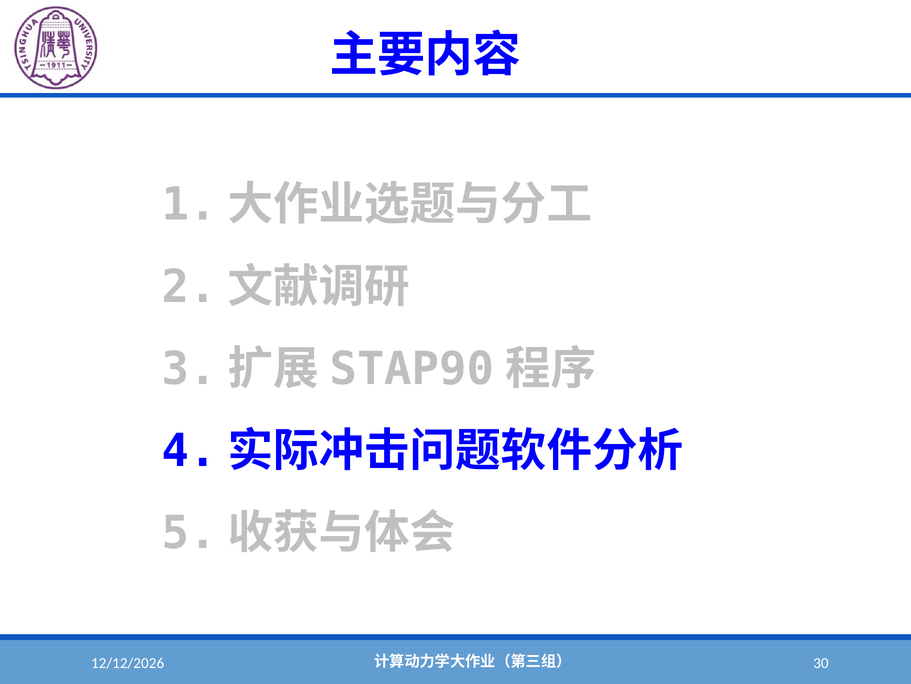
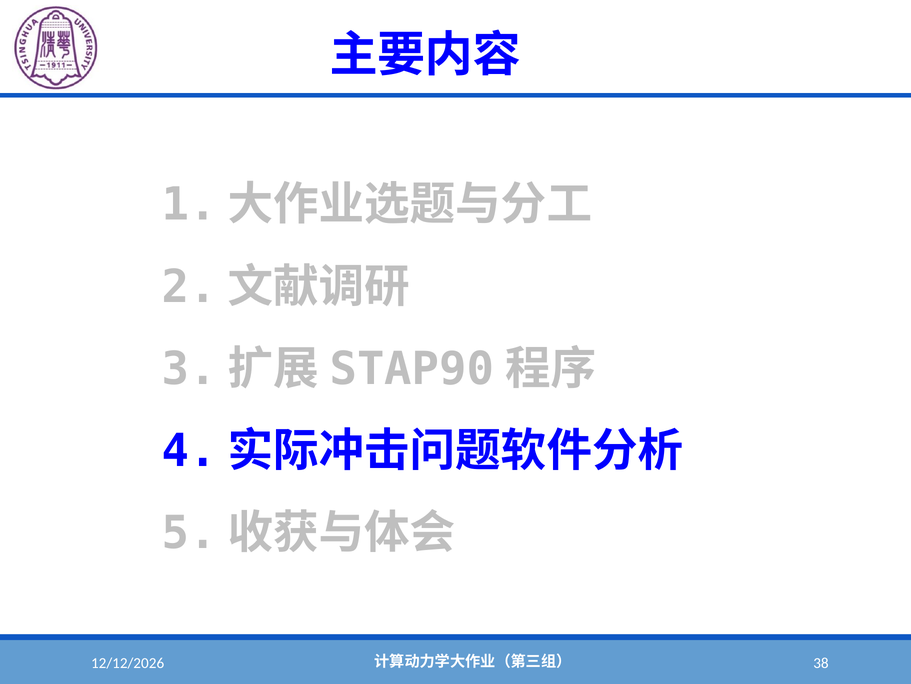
30: 30 -> 38
